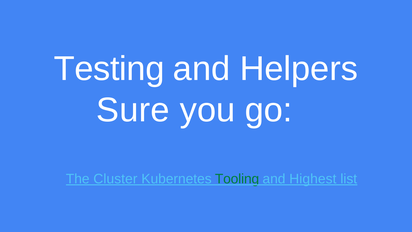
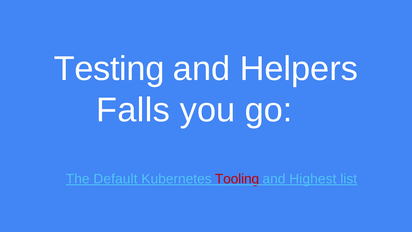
Sure: Sure -> Falls
Cluster: Cluster -> Default
Tooling colour: green -> red
